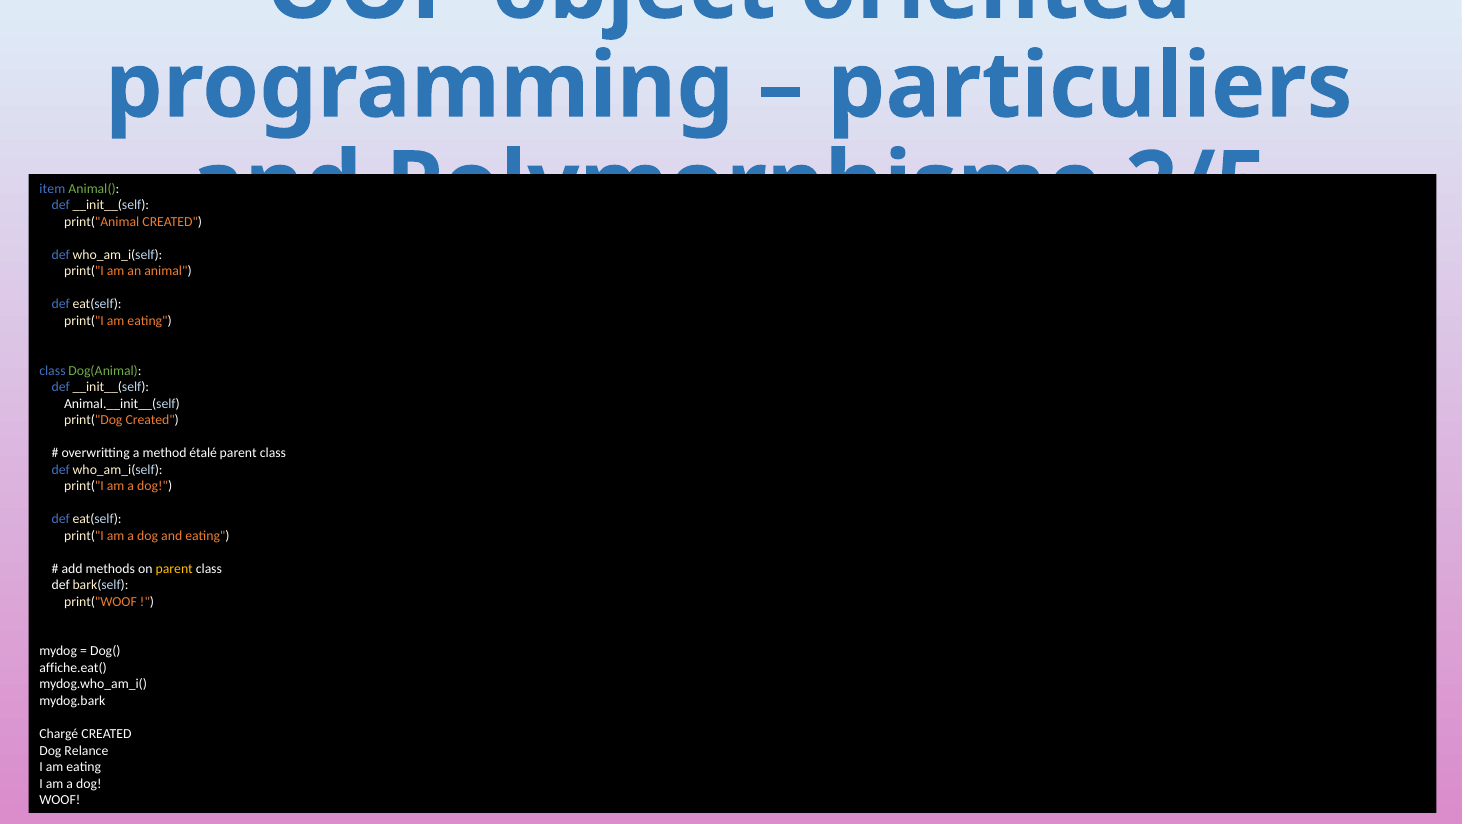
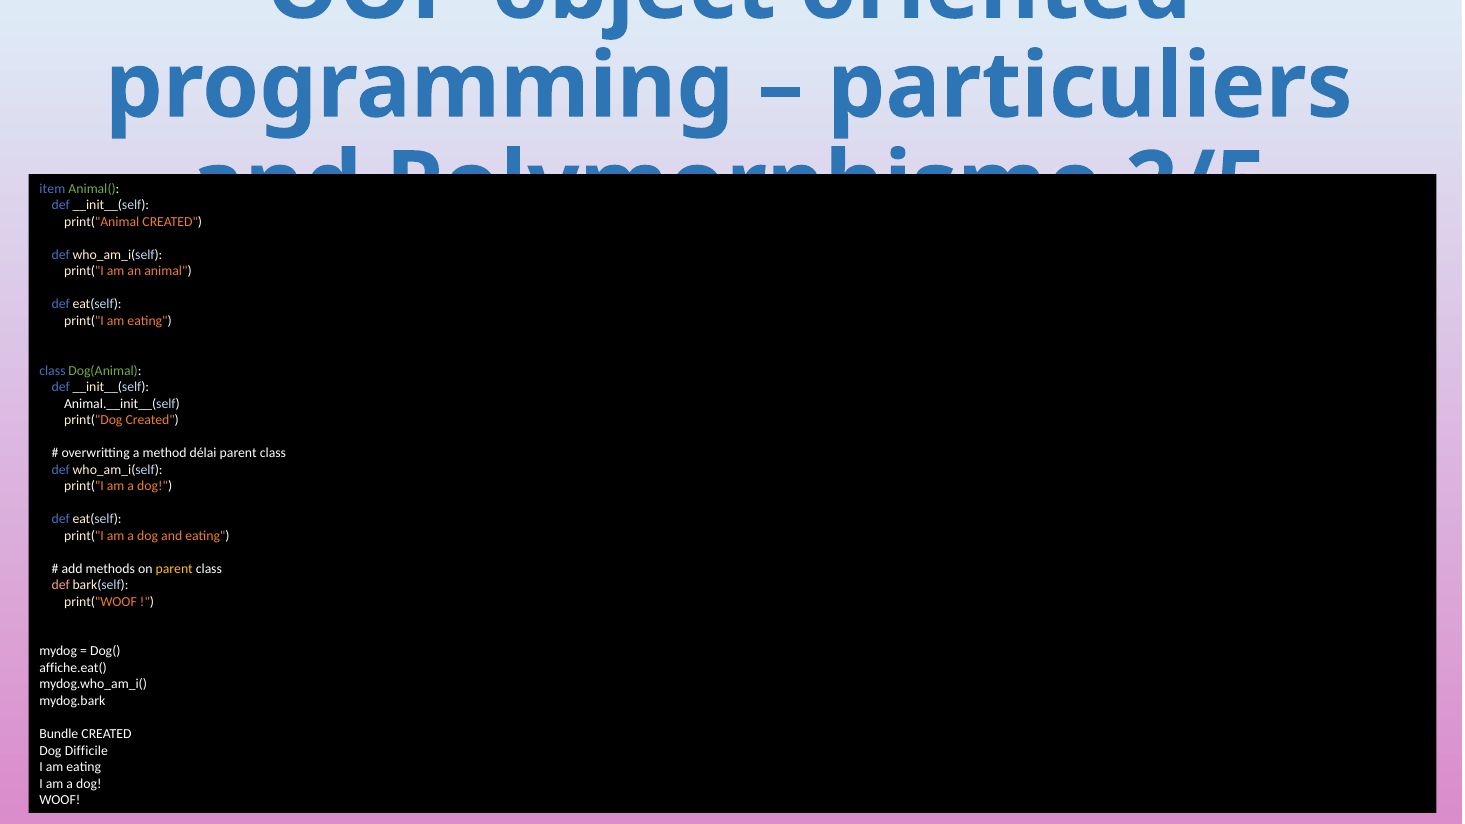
étalé: étalé -> délai
def at (61, 585) colour: white -> pink
Chargé: Chargé -> Bundle
Relance: Relance -> Difficile
